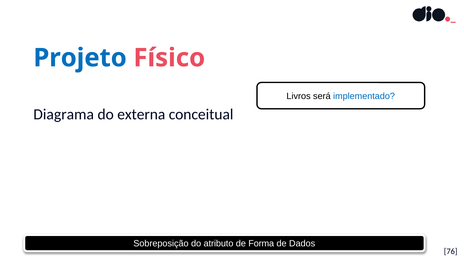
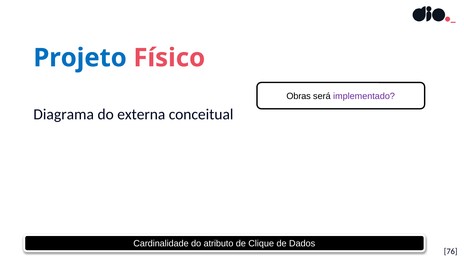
Livros: Livros -> Obras
implementado colour: blue -> purple
Sobreposição: Sobreposição -> Cardinalidade
Forma: Forma -> Clique
